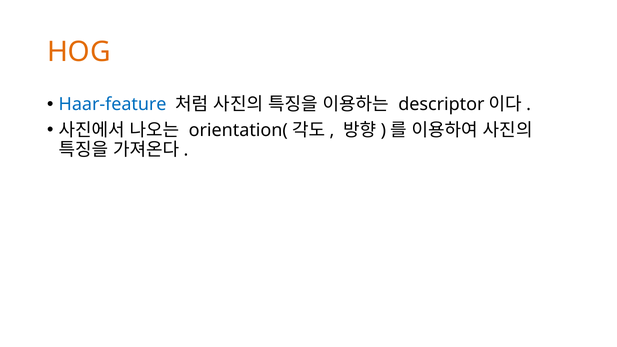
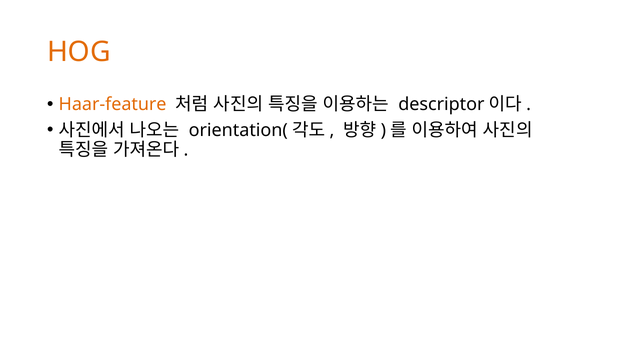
Haar-feature colour: blue -> orange
